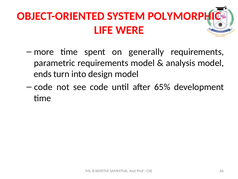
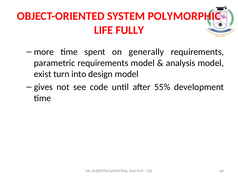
WERE: WERE -> FULLY
ends: ends -> exist
code at (43, 87): code -> gives
65%: 65% -> 55%
